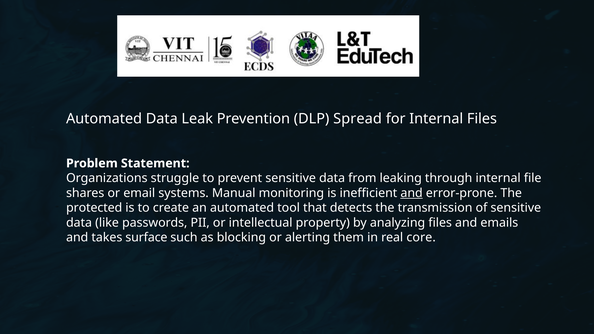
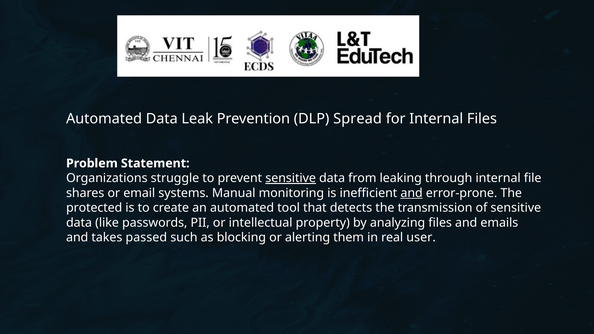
sensitive at (291, 178) underline: none -> present
surface: surface -> passed
core: core -> user
